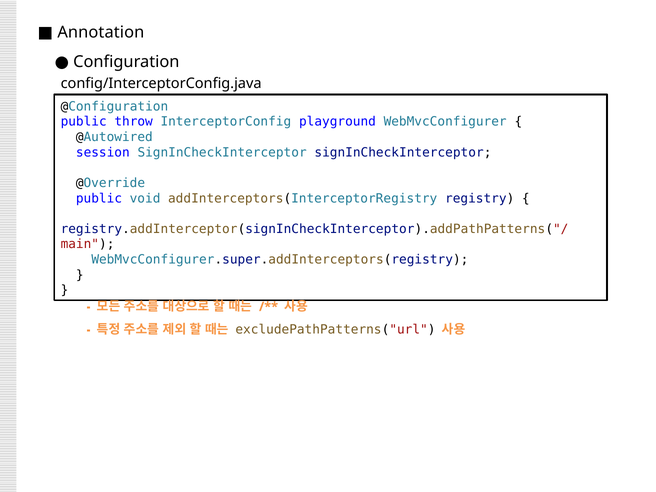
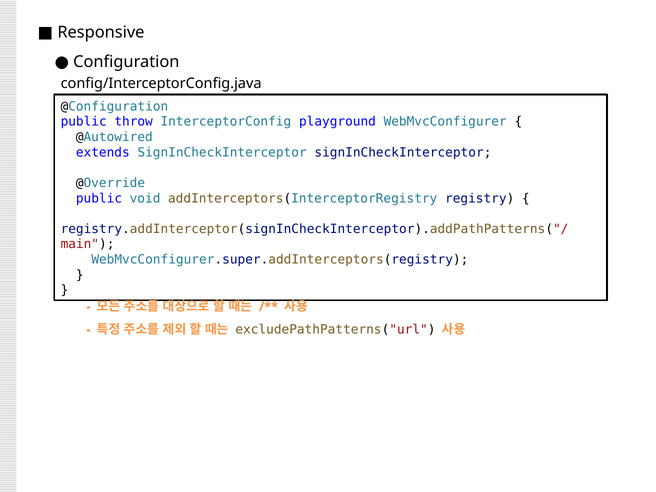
Annotation: Annotation -> Responsive
session: session -> extends
